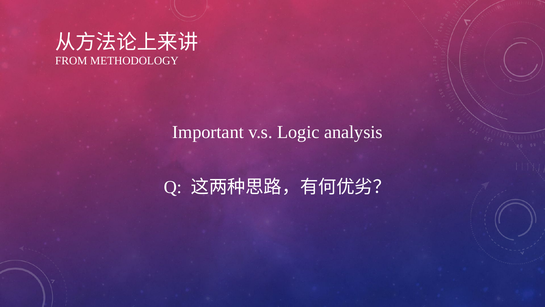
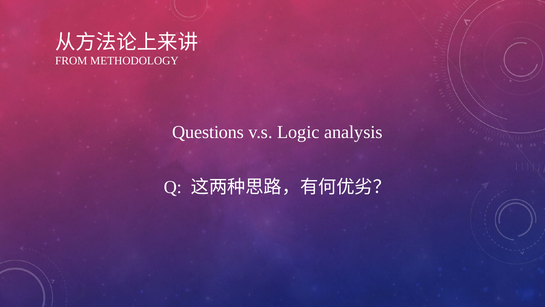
Important: Important -> Questions
